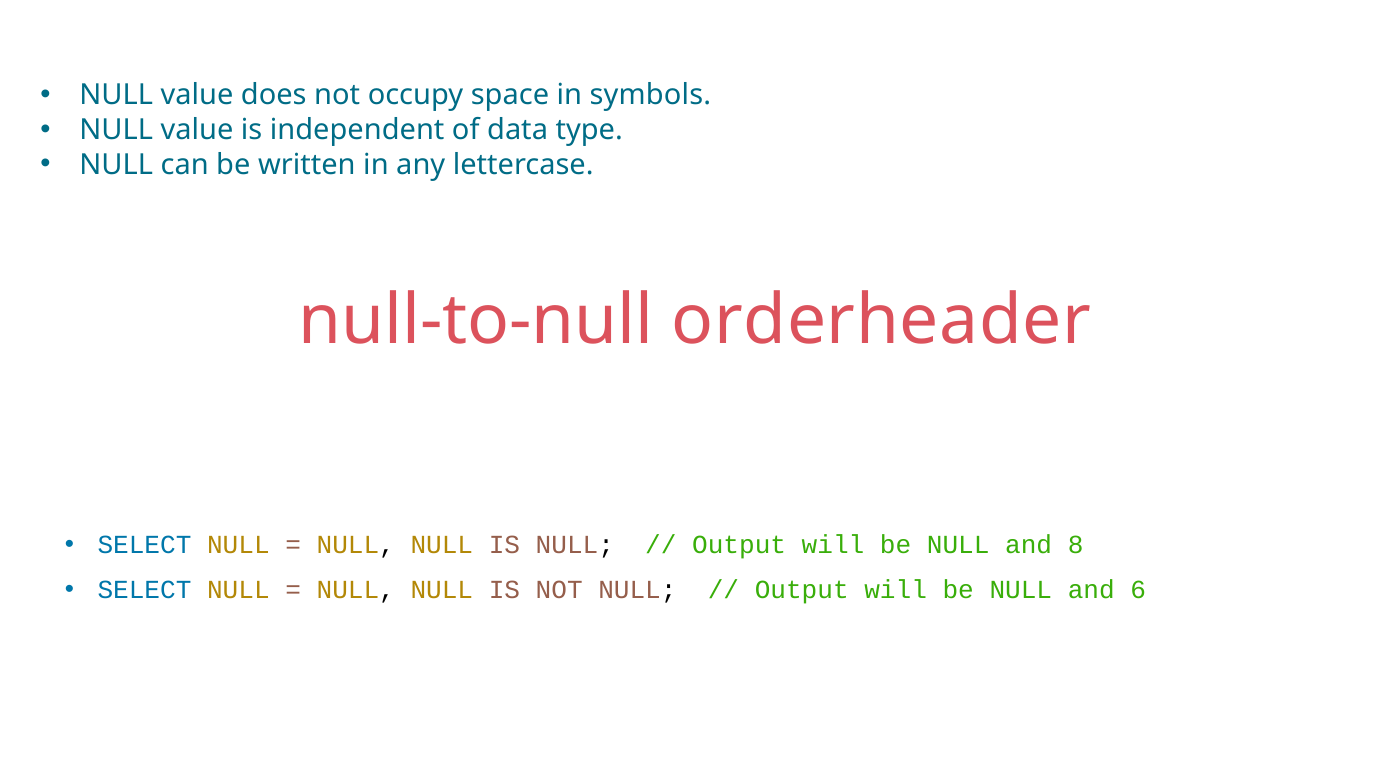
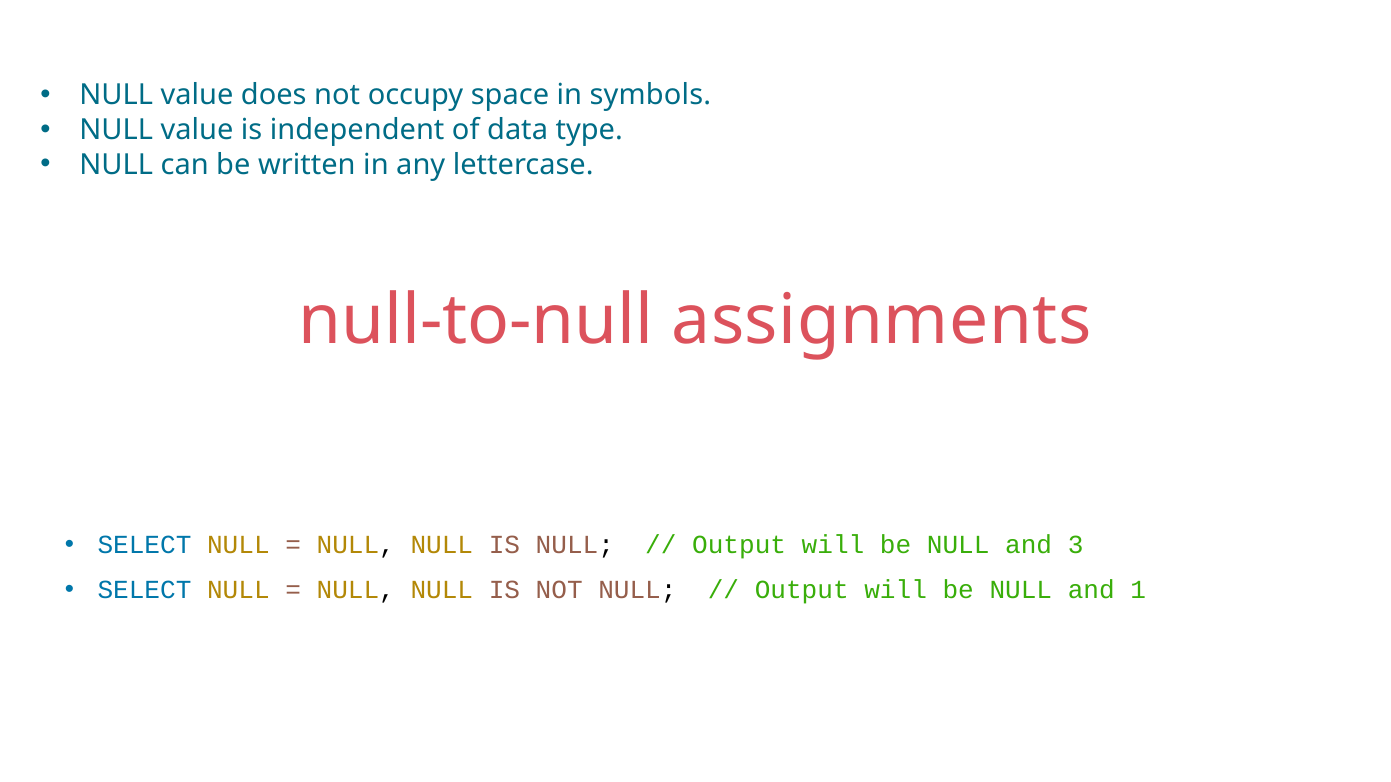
orderheader: orderheader -> assignments
8: 8 -> 3
6: 6 -> 1
